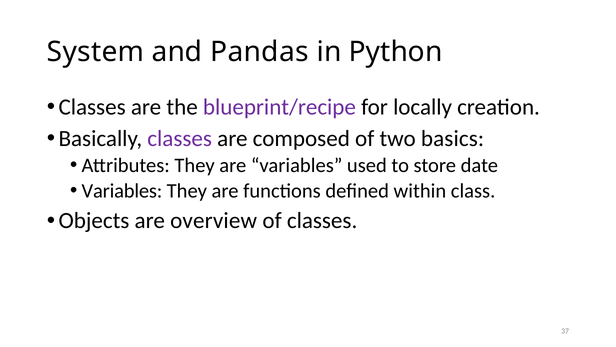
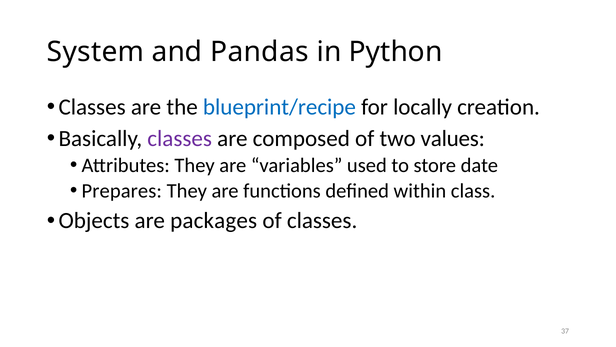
blueprint/recipe colour: purple -> blue
basics: basics -> values
Variables at (122, 190): Variables -> Prepares
overview: overview -> packages
